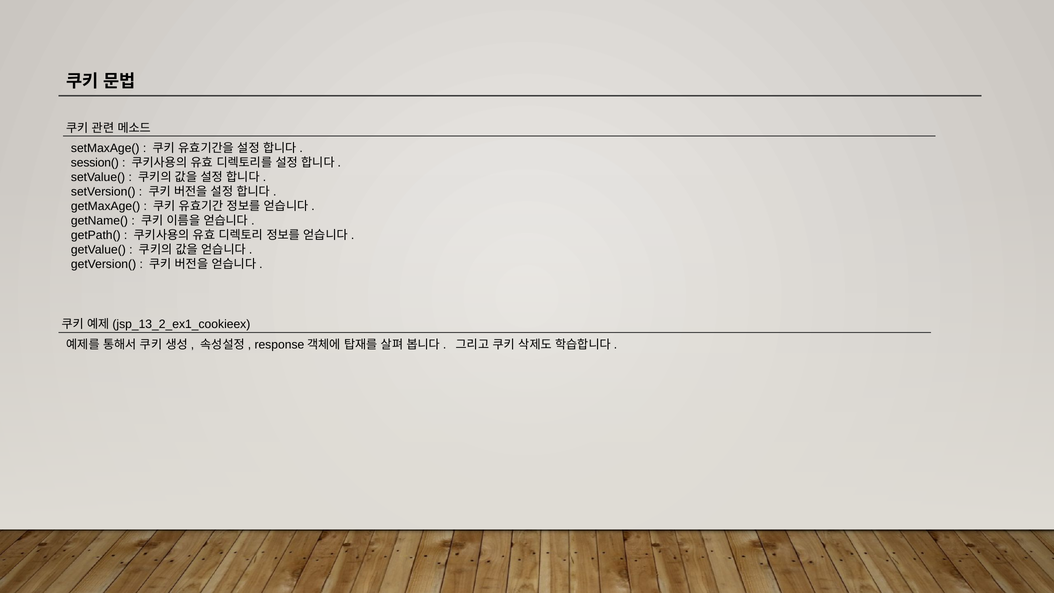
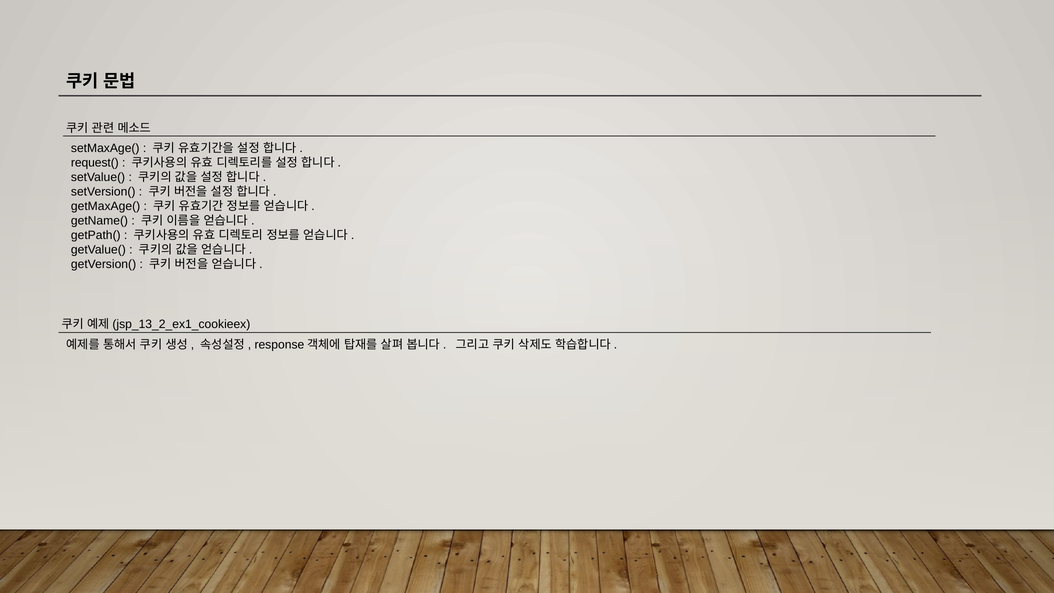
session(: session( -> request(
